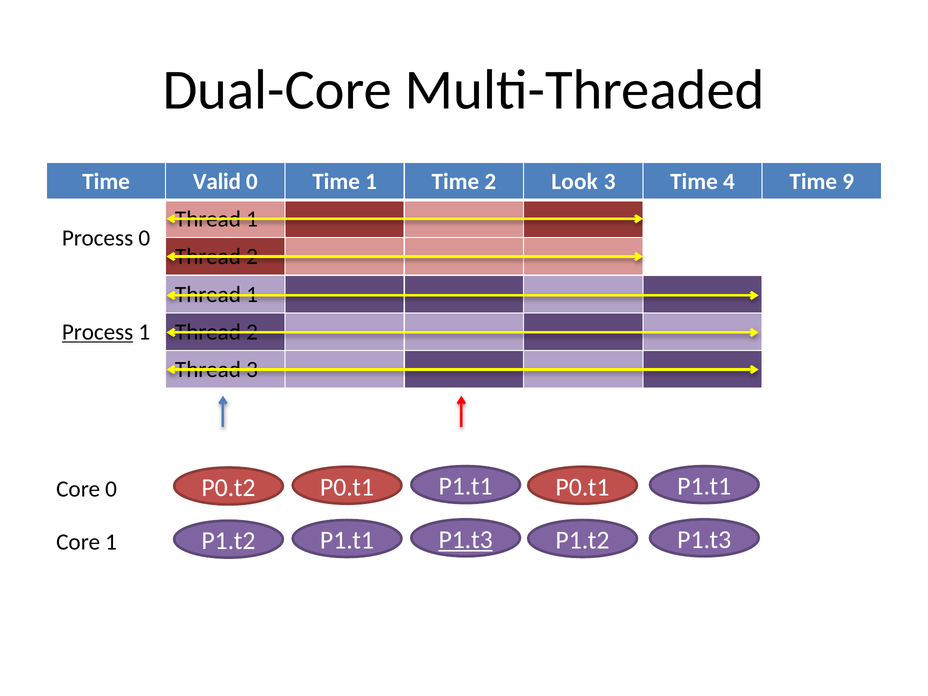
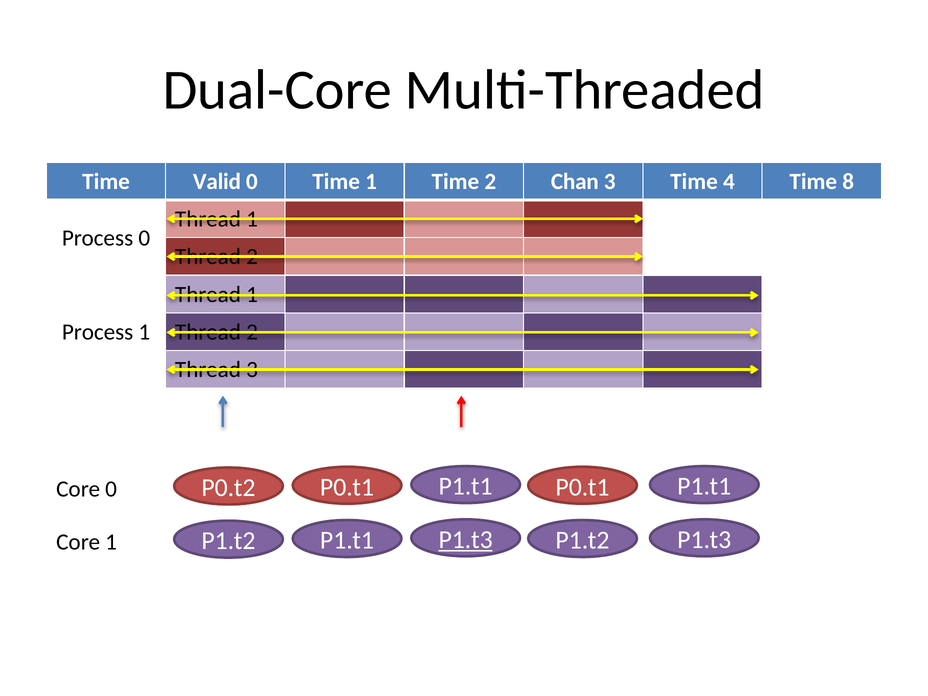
Look: Look -> Chan
9: 9 -> 8
Process at (98, 332) underline: present -> none
